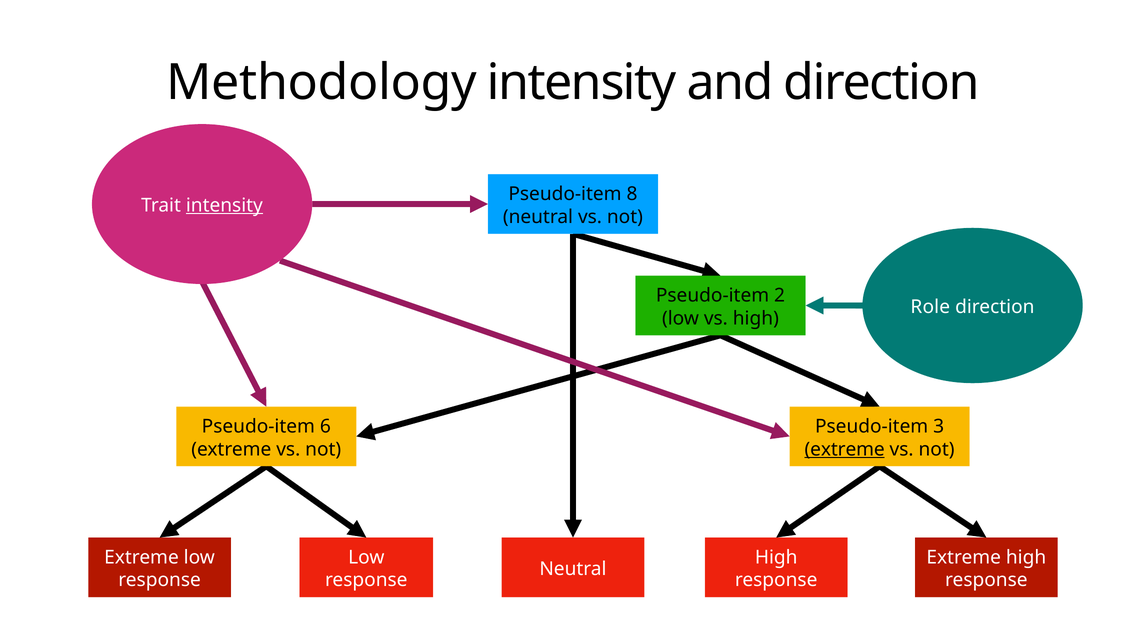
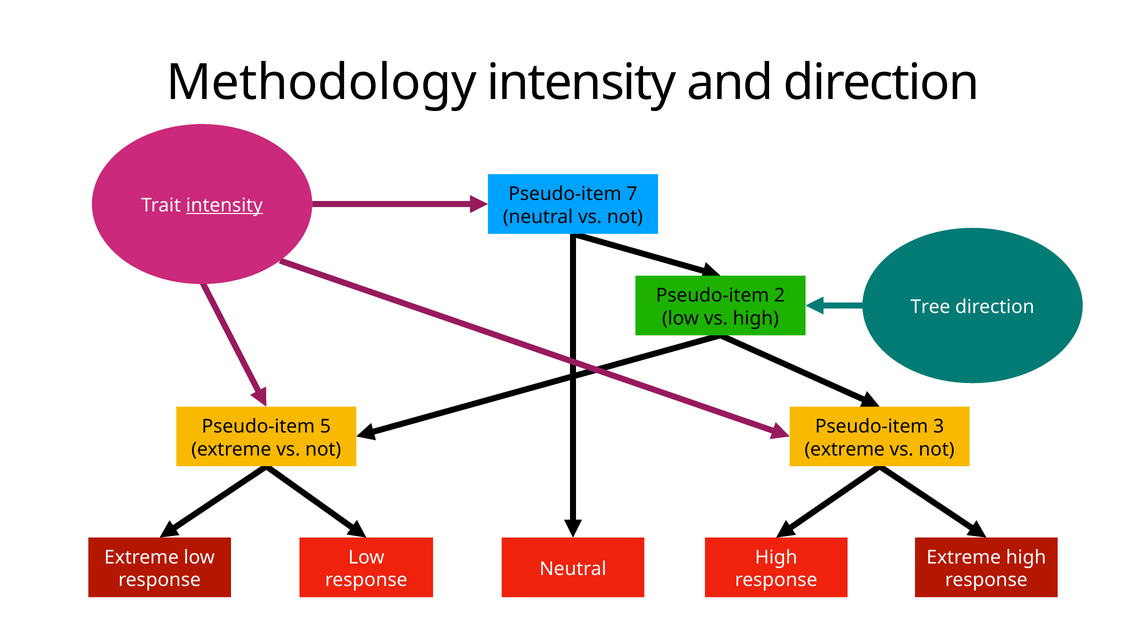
8: 8 -> 7
Role: Role -> Tree
6: 6 -> 5
extreme at (845, 450) underline: present -> none
